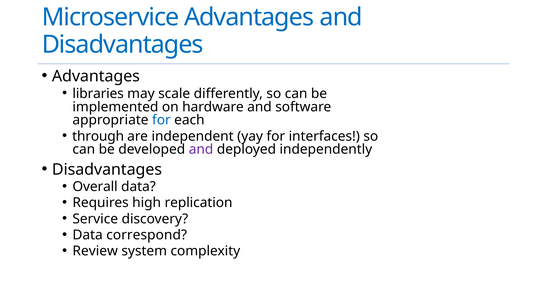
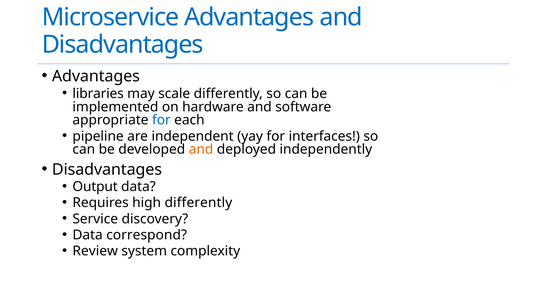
through: through -> pipeline
and at (201, 150) colour: purple -> orange
Overall: Overall -> Output
high replication: replication -> differently
